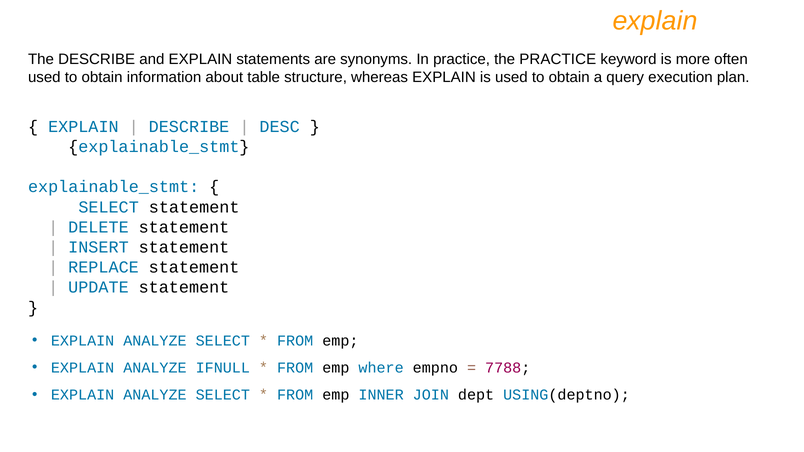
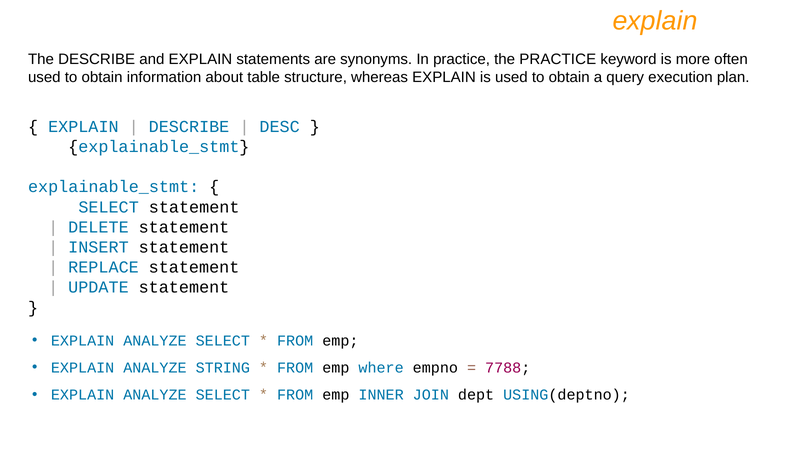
IFNULL: IFNULL -> STRING
